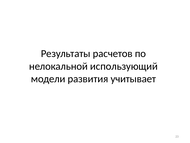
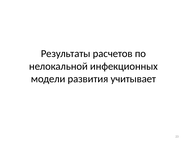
использующий: использующий -> инфекционных
